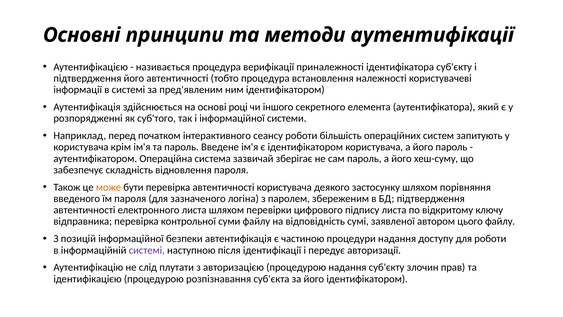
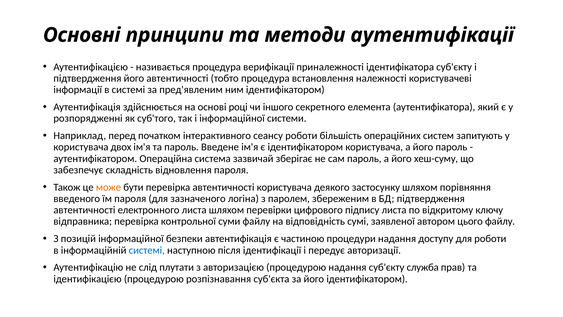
крім: крім -> двох
системі at (147, 250) colour: purple -> blue
злочин: злочин -> служба
